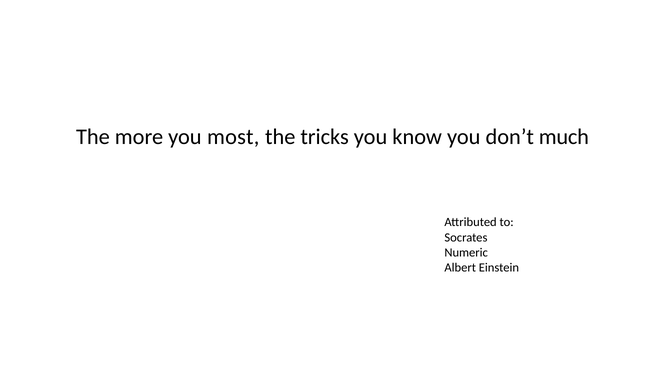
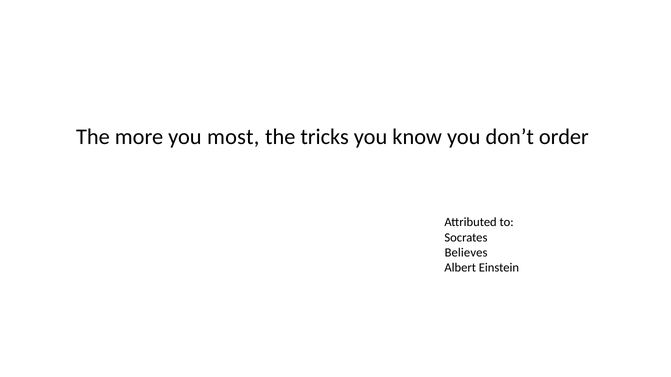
much: much -> order
Numeric: Numeric -> Believes
